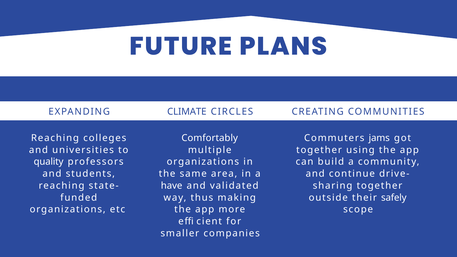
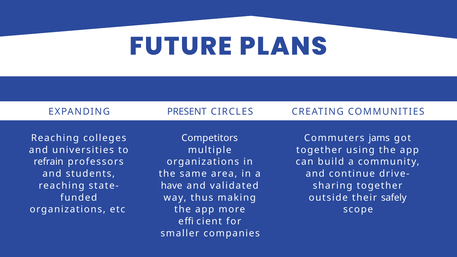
CLIMATE: CLIMATE -> PRESENT
Comfortably: Comfortably -> Competitors
quality: quality -> refrain
